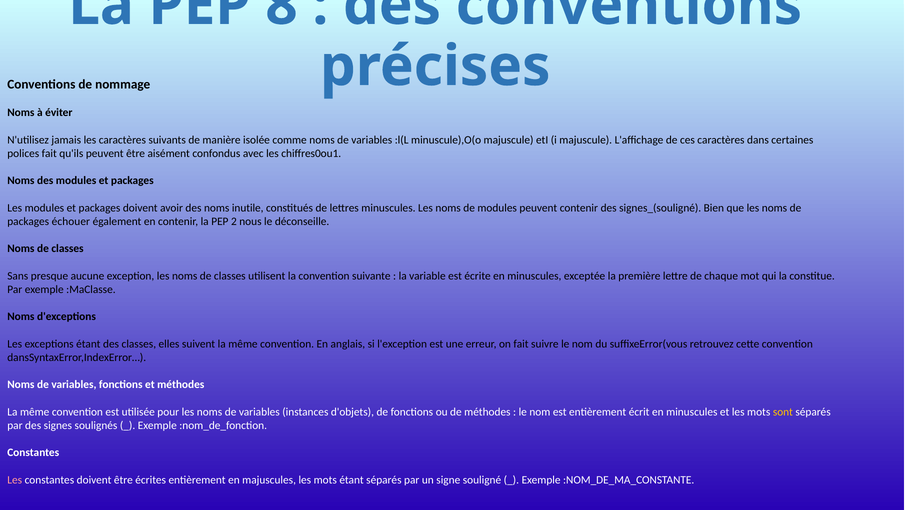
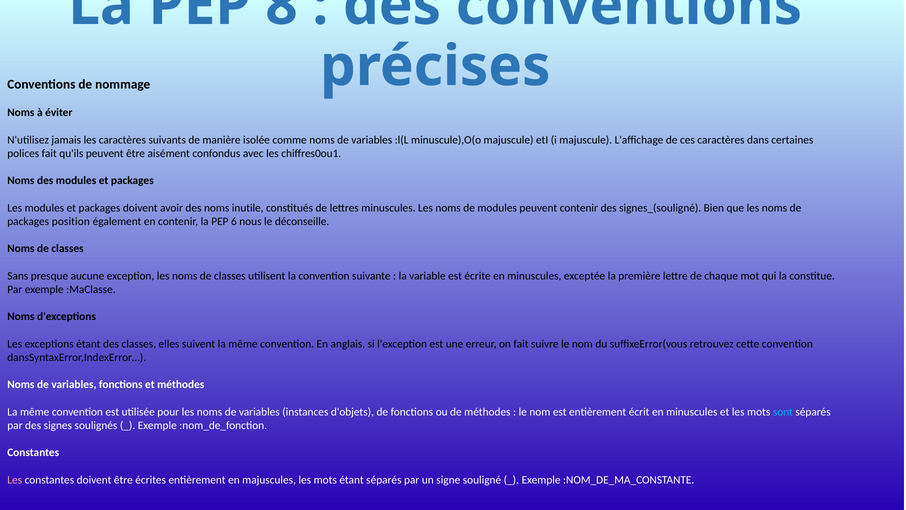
échouer: échouer -> position
2: 2 -> 6
sont colour: yellow -> light blue
